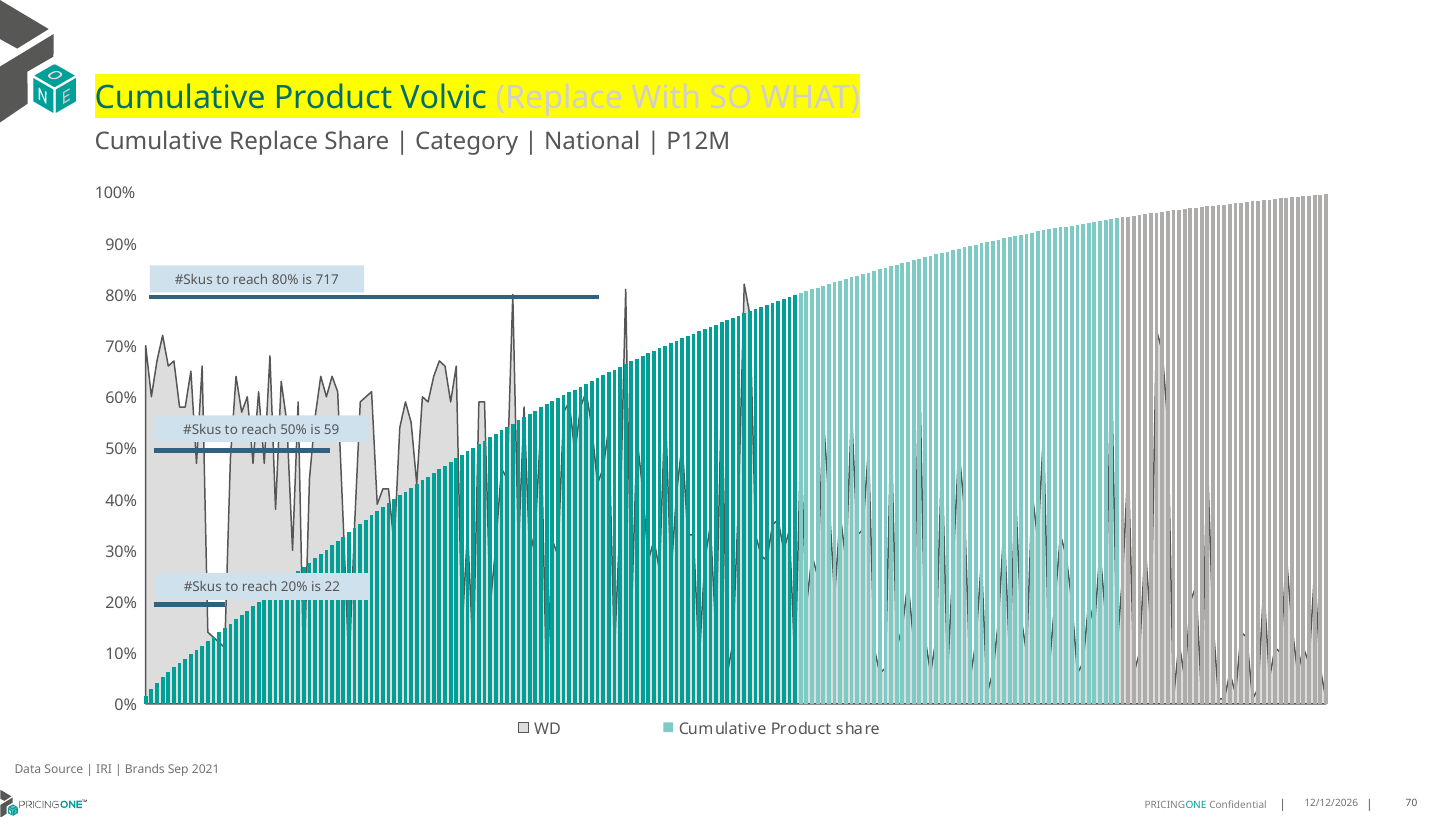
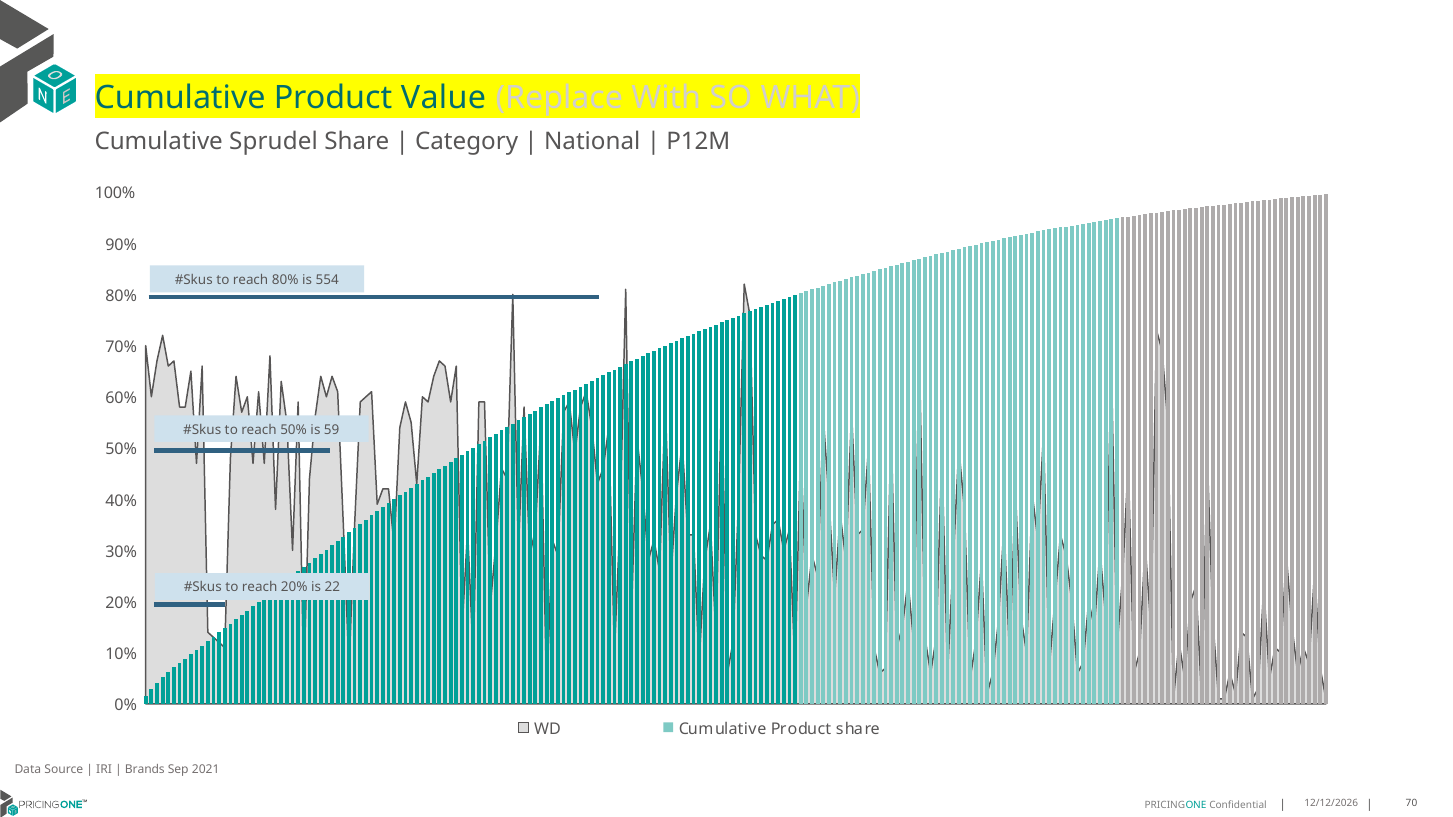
Volvic: Volvic -> Value
Cumulative Replace: Replace -> Sprudel
717: 717 -> 554
